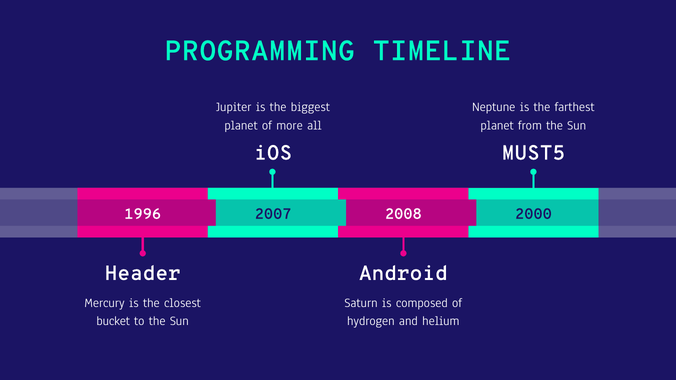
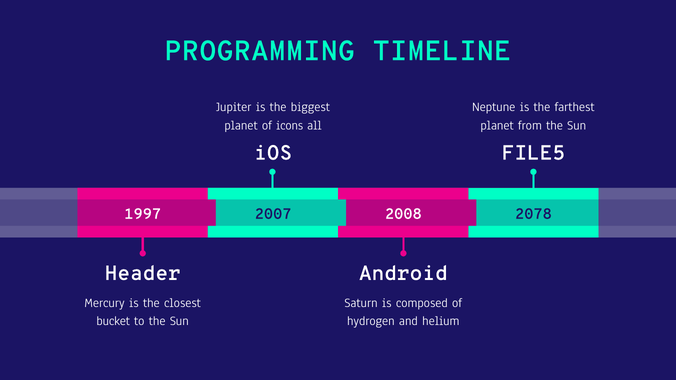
more: more -> icons
MUST5: MUST5 -> FILE5
1996: 1996 -> 1997
2000: 2000 -> 2078
